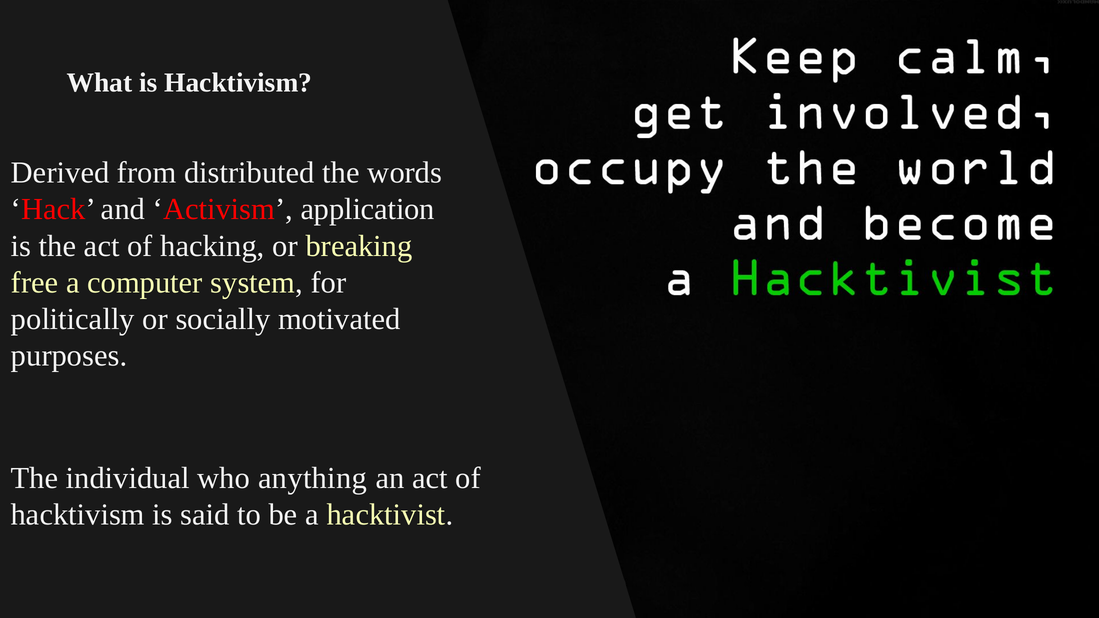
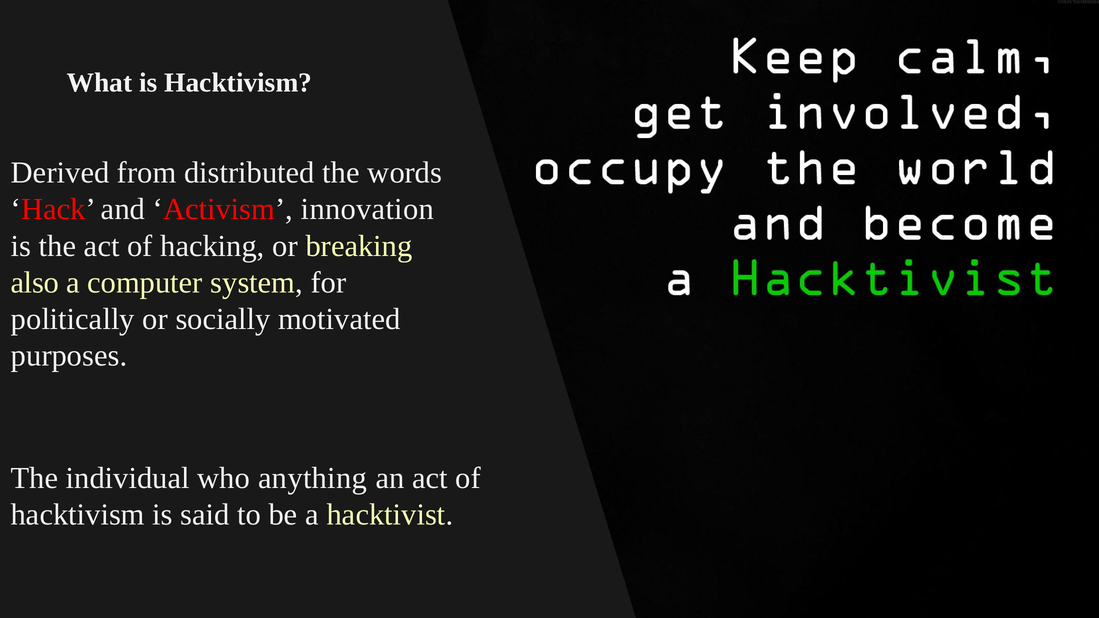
application: application -> innovation
free: free -> also
